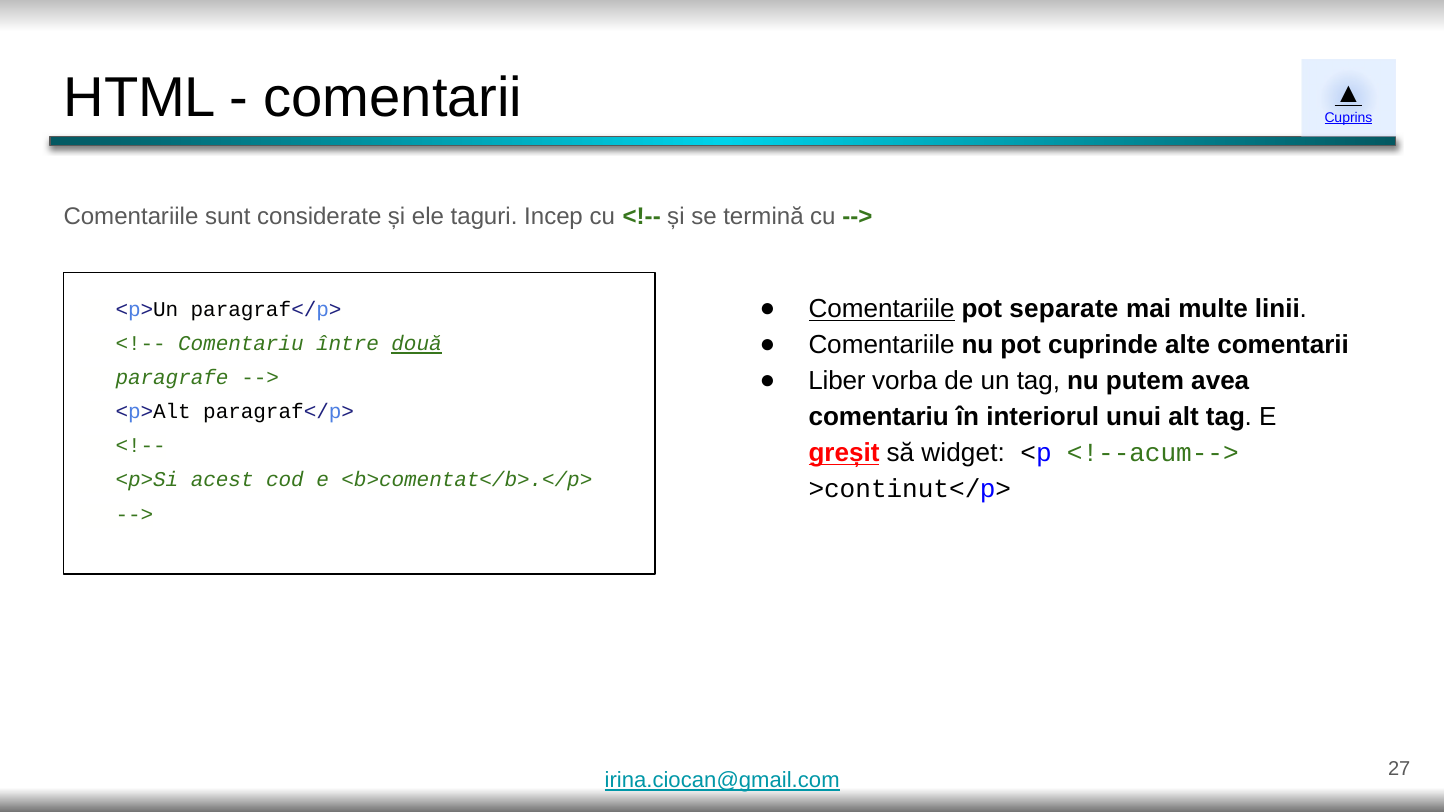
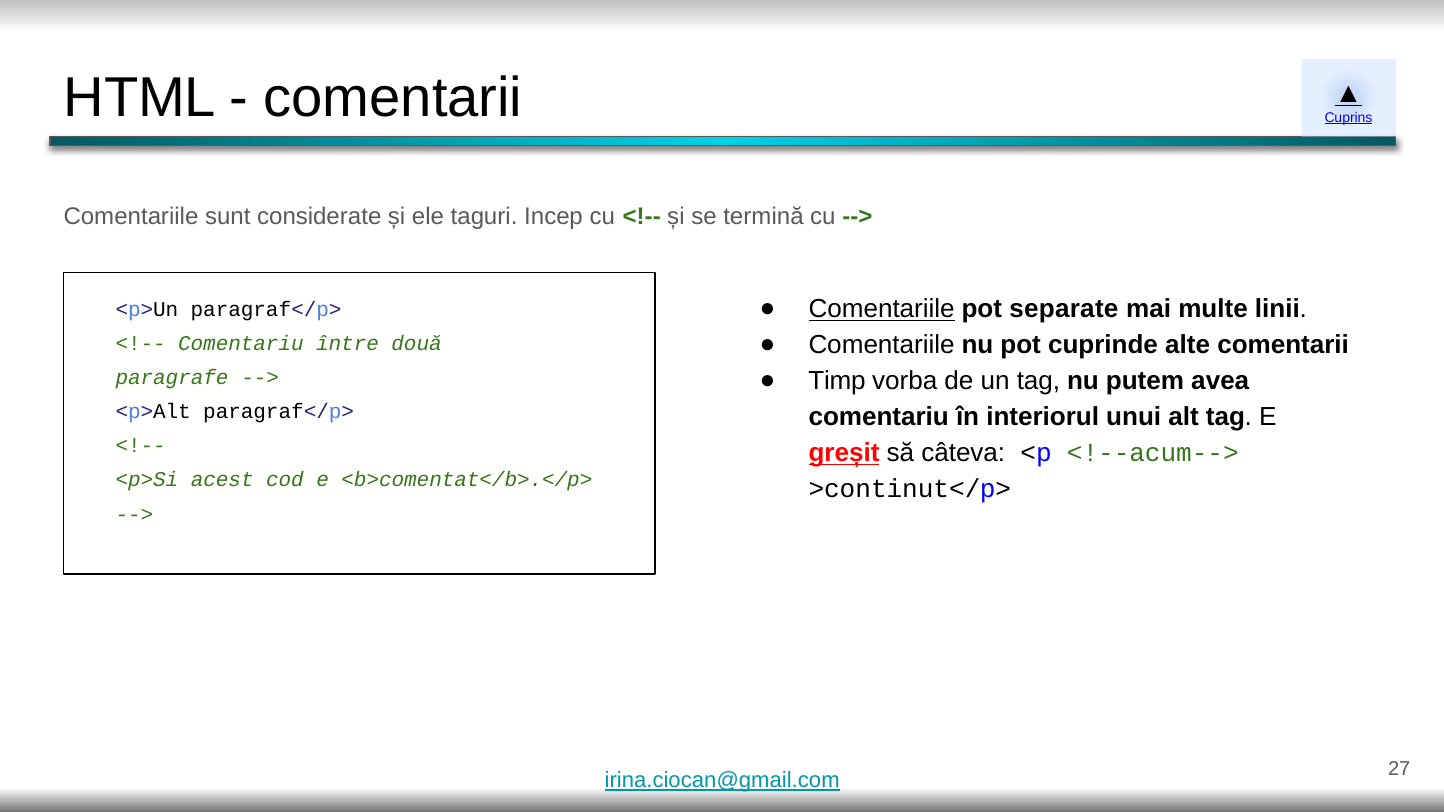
două underline: present -> none
Liber: Liber -> Timp
widget: widget -> câteva
